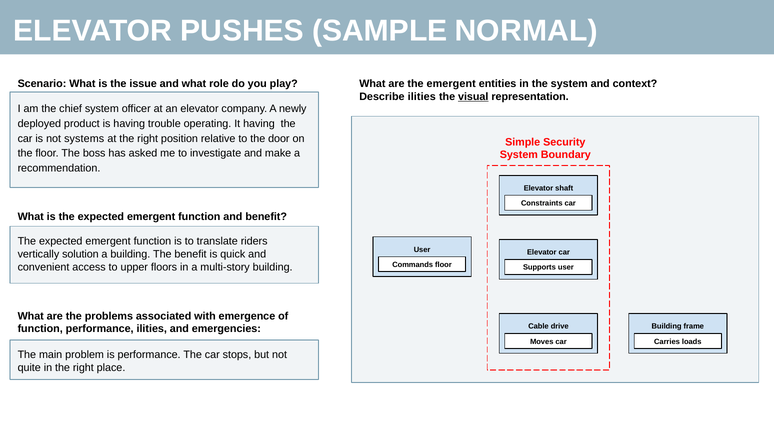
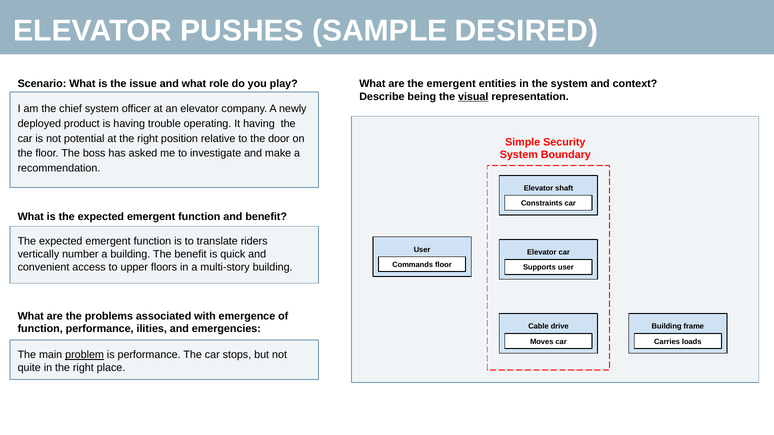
NORMAL: NORMAL -> DESIRED
Describe ilities: ilities -> being
systems: systems -> potential
solution: solution -> number
problem underline: none -> present
